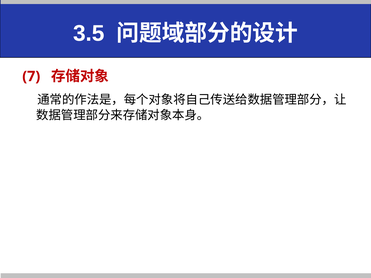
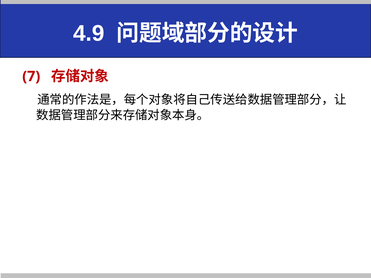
3.5: 3.5 -> 4.9
